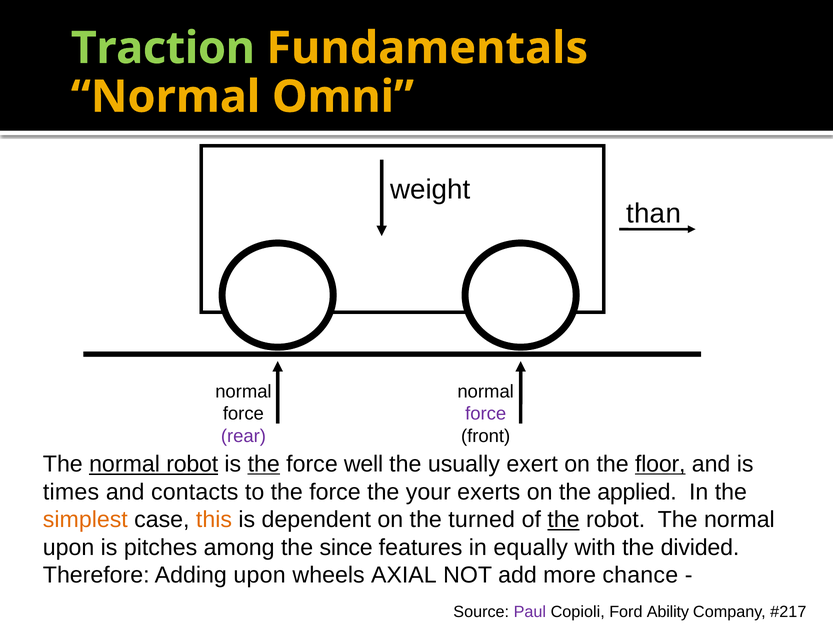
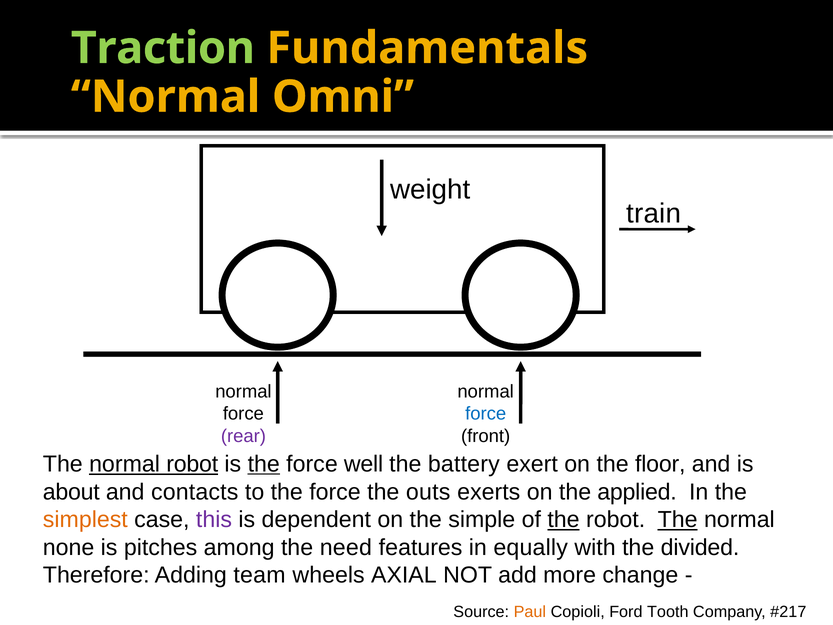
than: than -> train
force at (486, 414) colour: purple -> blue
usually: usually -> battery
floor underline: present -> none
times: times -> about
your: your -> outs
this colour: orange -> purple
turned: turned -> simple
The at (678, 519) underline: none -> present
upon at (69, 547): upon -> none
since: since -> need
Adding upon: upon -> team
chance: chance -> change
Paul colour: purple -> orange
Ability: Ability -> Tooth
